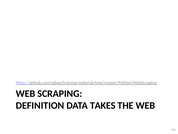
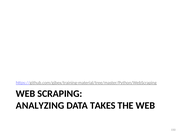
DEFINITION: DEFINITION -> ANALYZING
